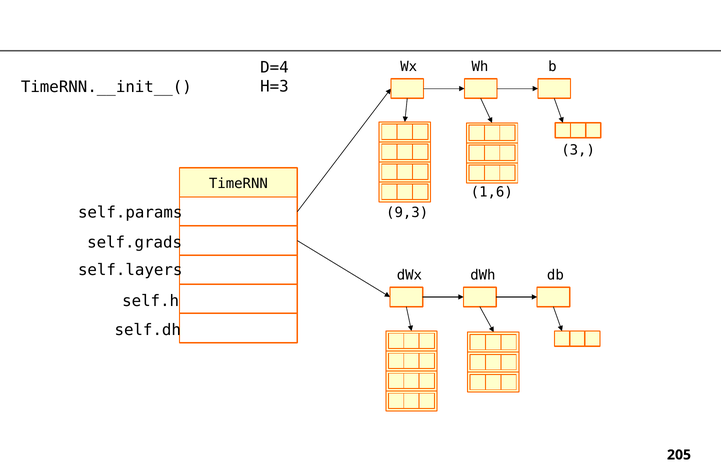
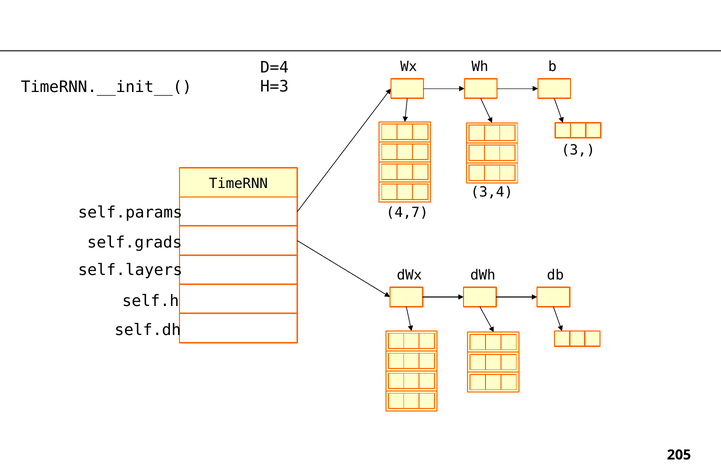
1,6: 1,6 -> 3,4
9,3: 9,3 -> 4,7
